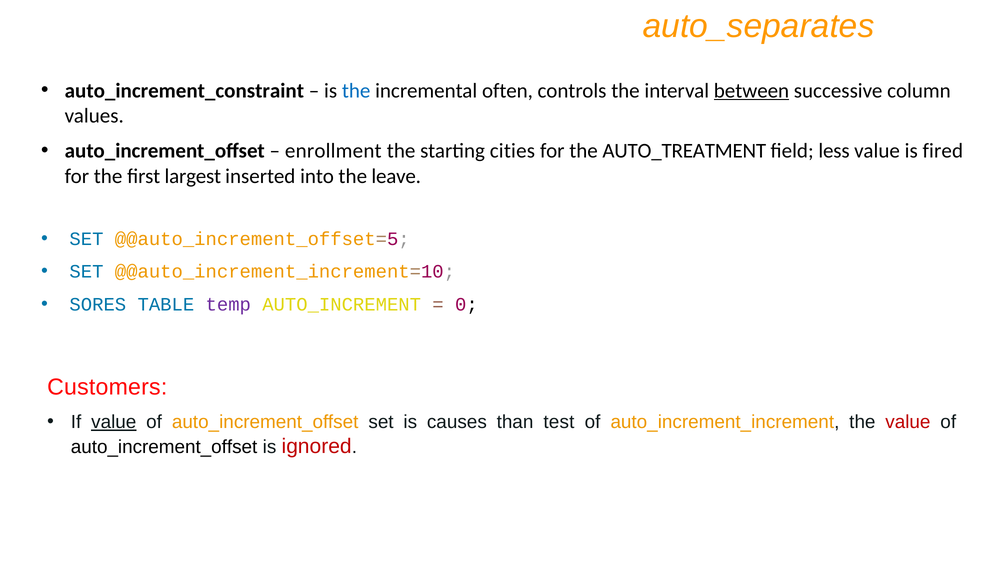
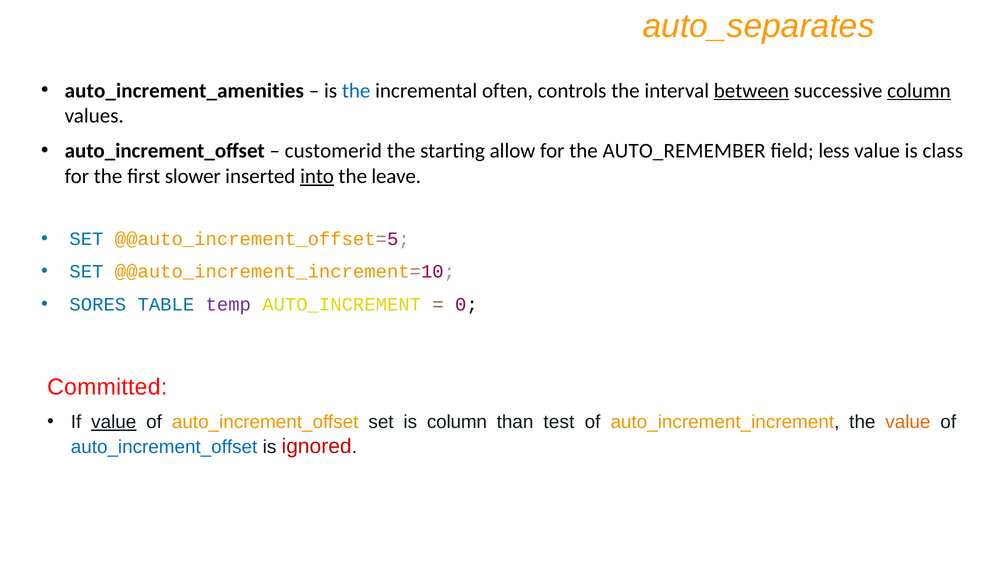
auto_increment_constraint: auto_increment_constraint -> auto_increment_amenities
column at (919, 91) underline: none -> present
enrollment: enrollment -> customerid
cities: cities -> allow
AUTO_TREATMENT: AUTO_TREATMENT -> AUTO_REMEMBER
fired: fired -> class
largest: largest -> slower
into underline: none -> present
Customers: Customers -> Committed
is causes: causes -> column
value at (908, 422) colour: red -> orange
auto_increment_offset at (164, 447) colour: black -> blue
